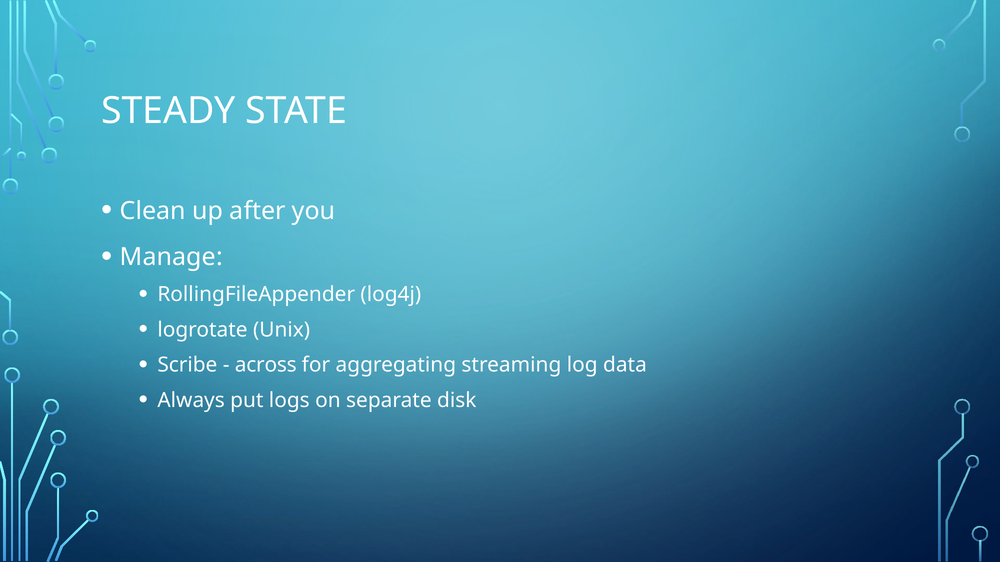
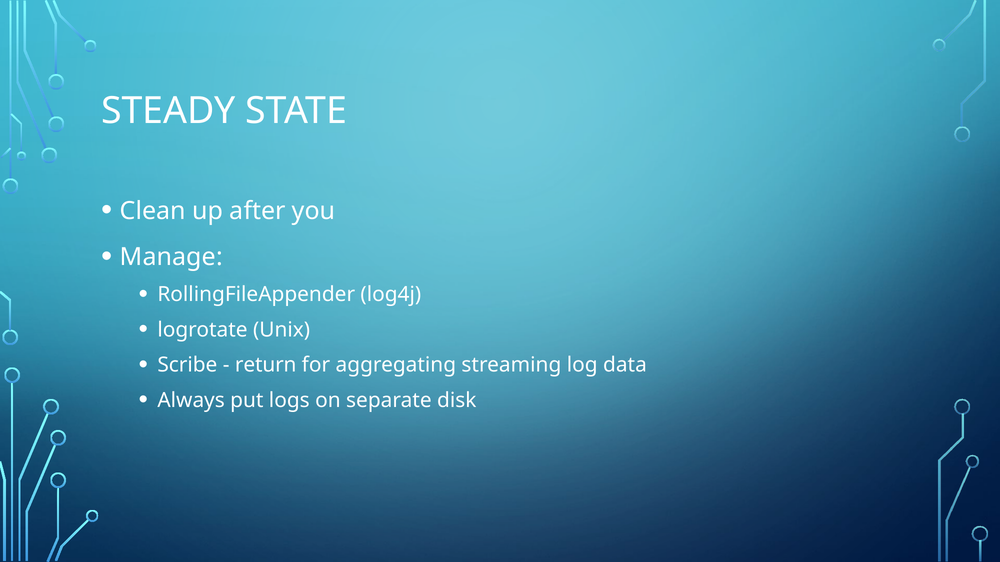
across: across -> return
